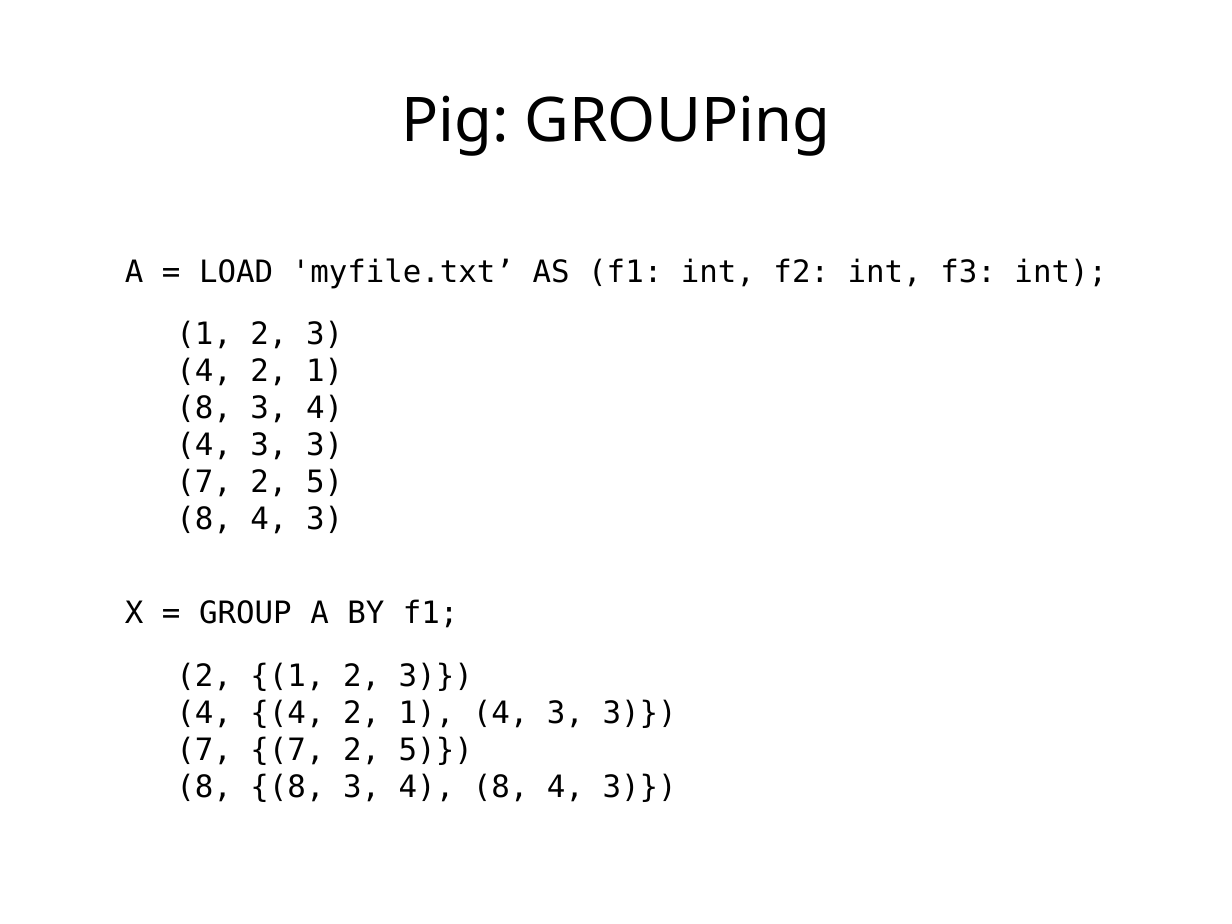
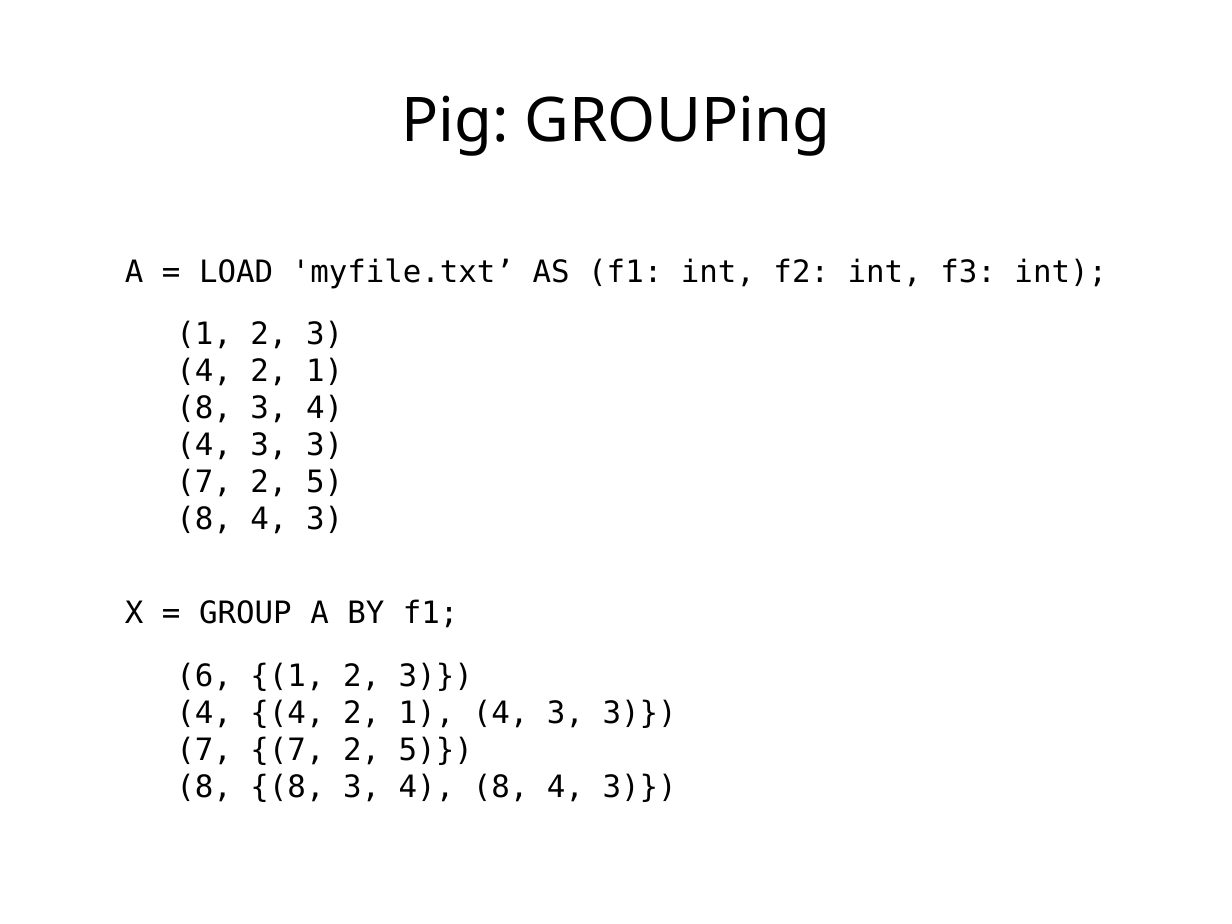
2 at (204, 676): 2 -> 6
